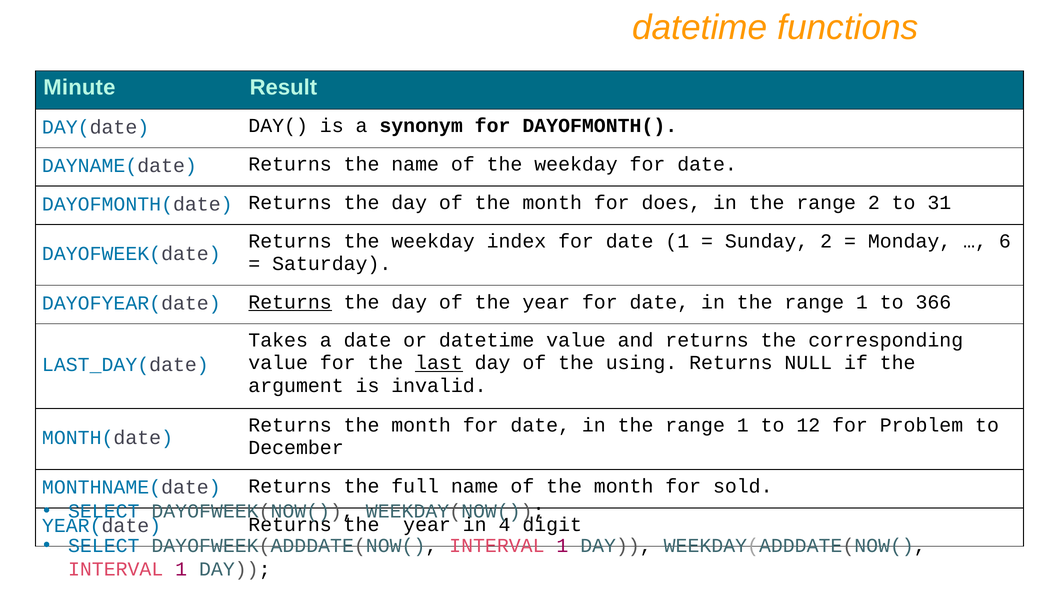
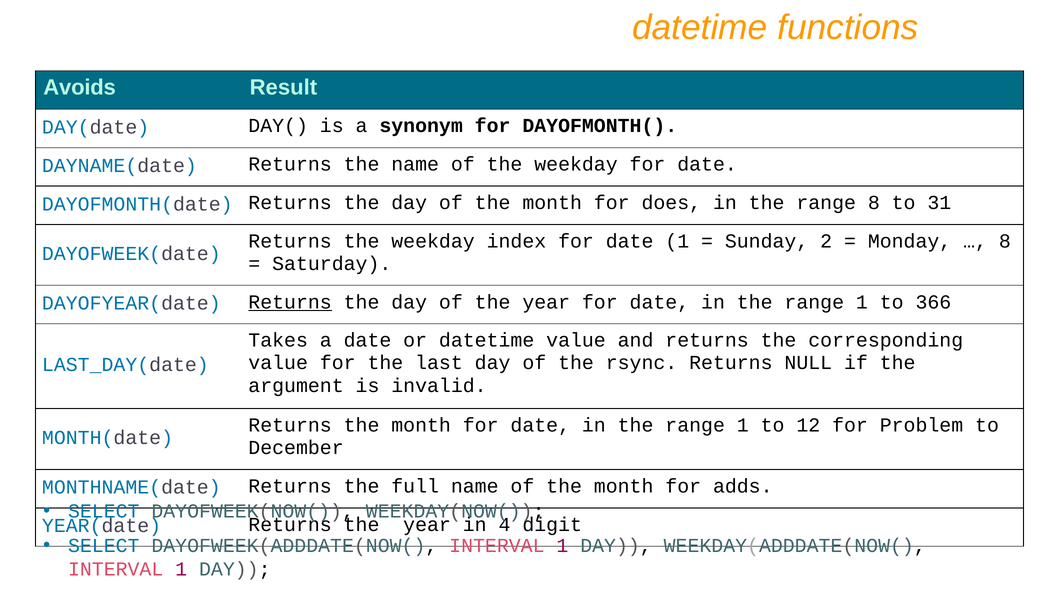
Minute: Minute -> Avoids
range 2: 2 -> 8
6 at (1005, 241): 6 -> 8
last underline: present -> none
using: using -> rsync
sold: sold -> adds
